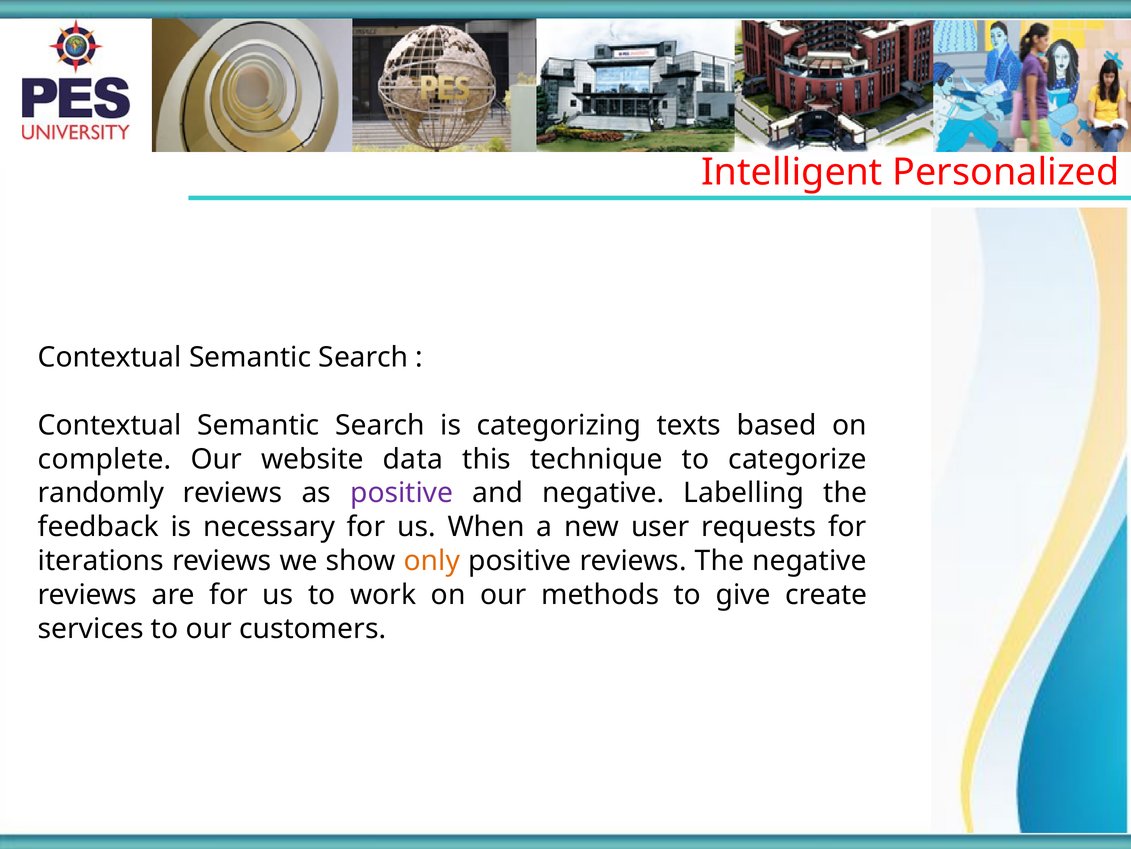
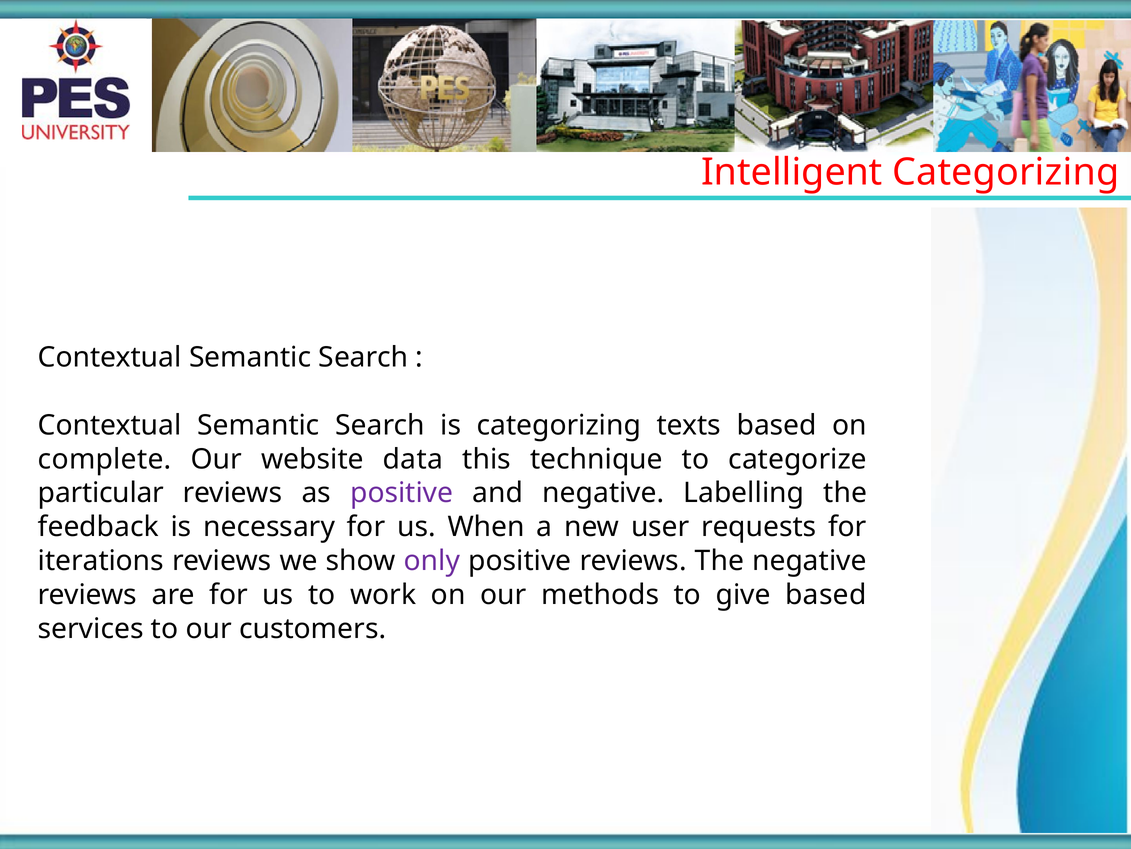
Intelligent Personalized: Personalized -> Categorizing
randomly: randomly -> particular
only colour: orange -> purple
give create: create -> based
